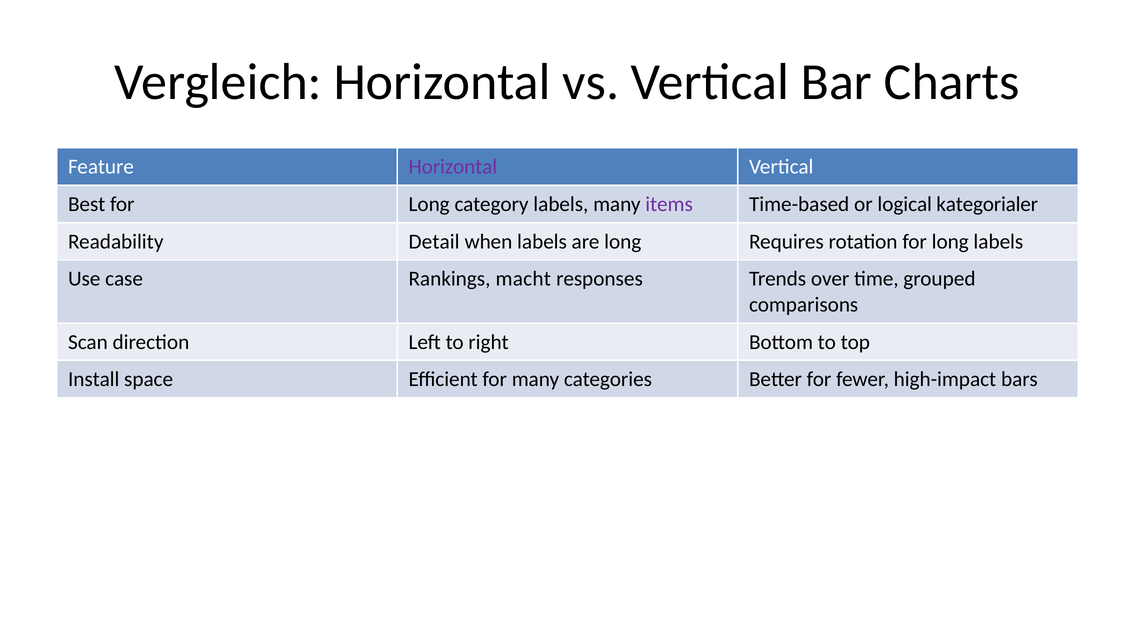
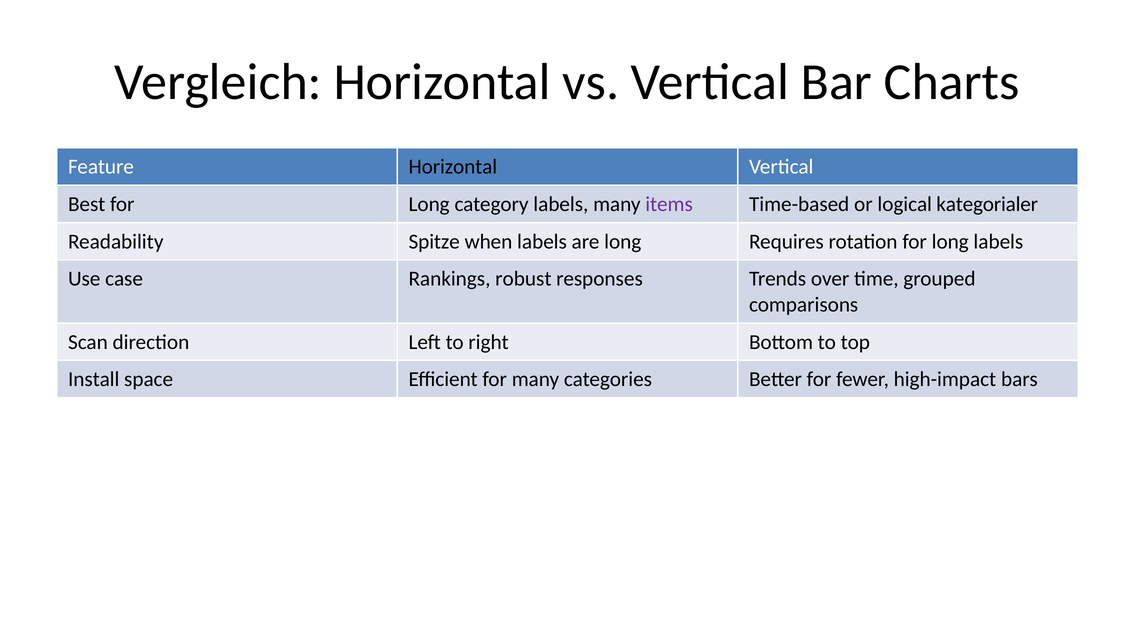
Horizontal at (453, 167) colour: purple -> black
Detail: Detail -> Spitze
macht: macht -> robust
